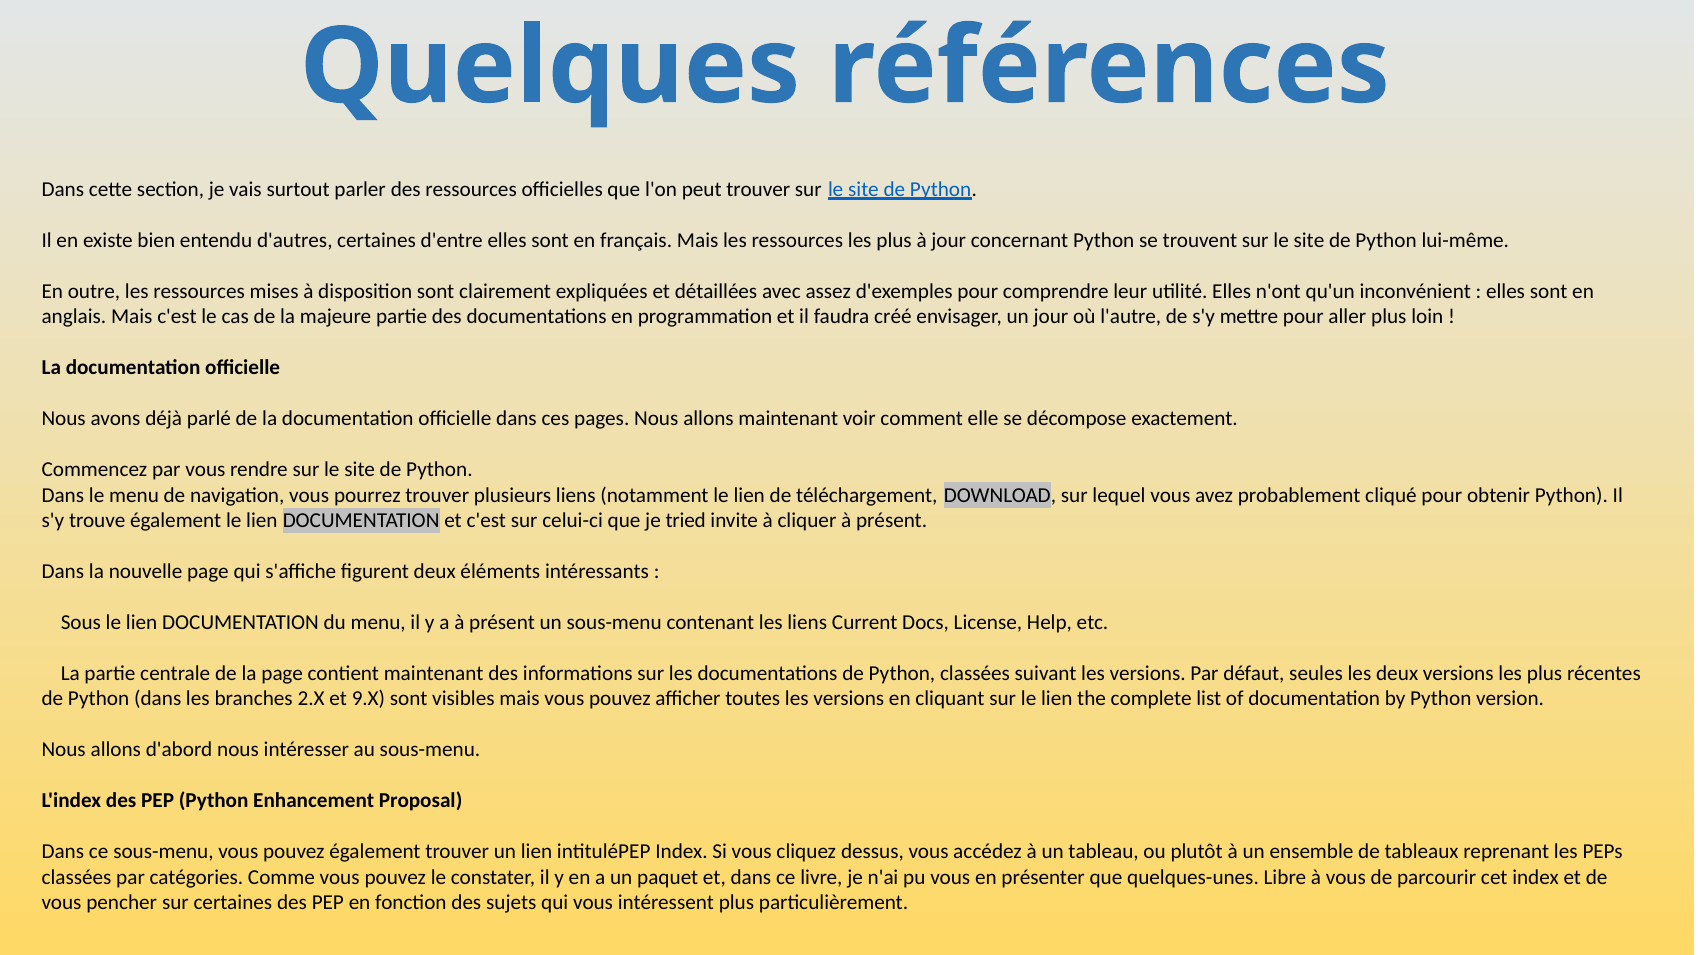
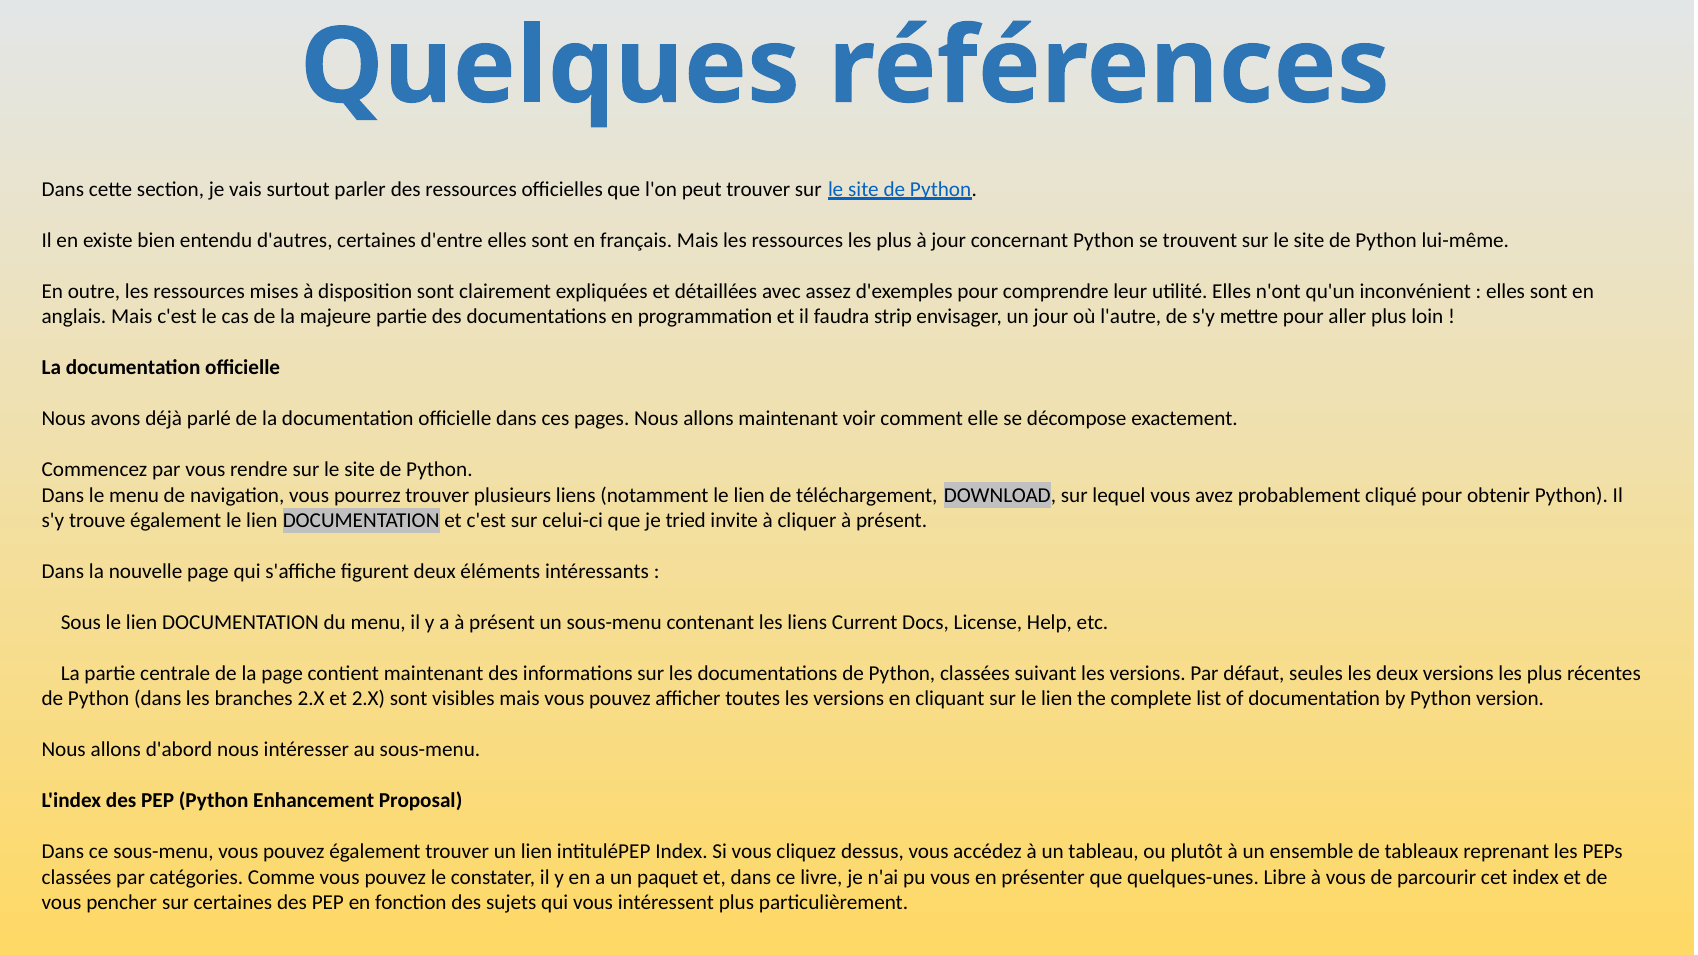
créé: créé -> strip
et 9.X: 9.X -> 2.X
